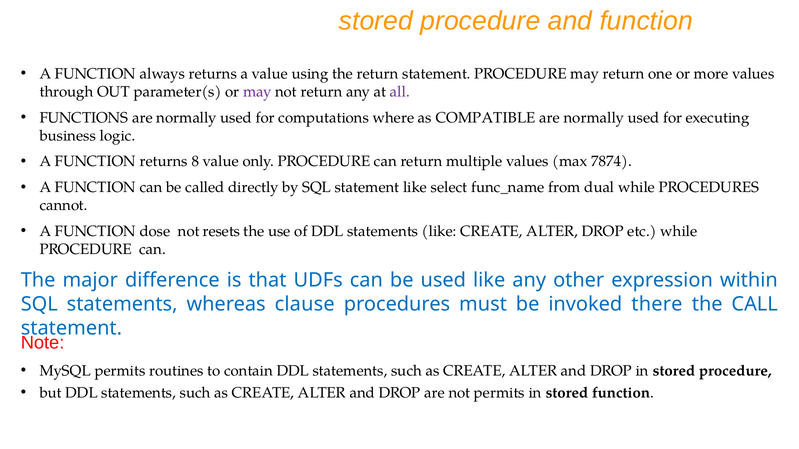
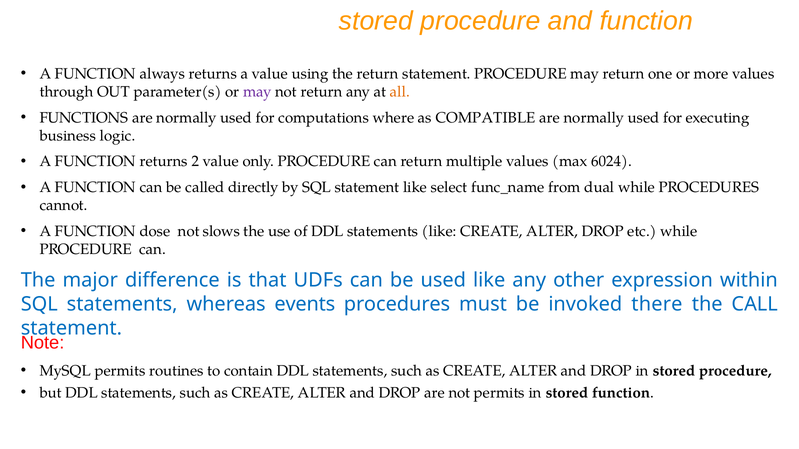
all colour: purple -> orange
8: 8 -> 2
7874: 7874 -> 6024
resets: resets -> slows
clause: clause -> events
